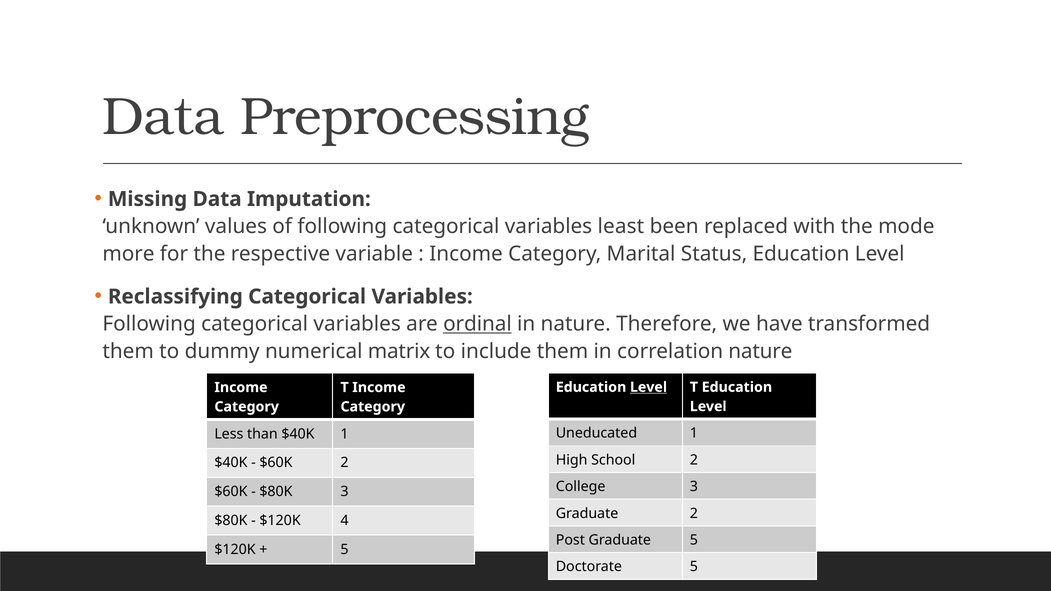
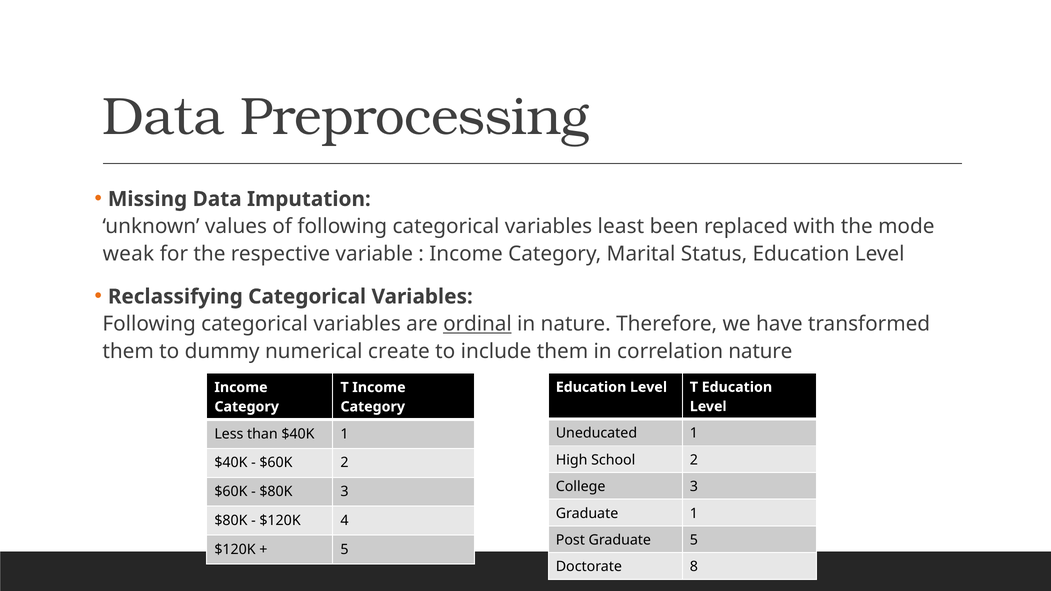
more: more -> weak
matrix: matrix -> create
Level at (648, 387) underline: present -> none
Graduate 2: 2 -> 1
Doctorate 5: 5 -> 8
